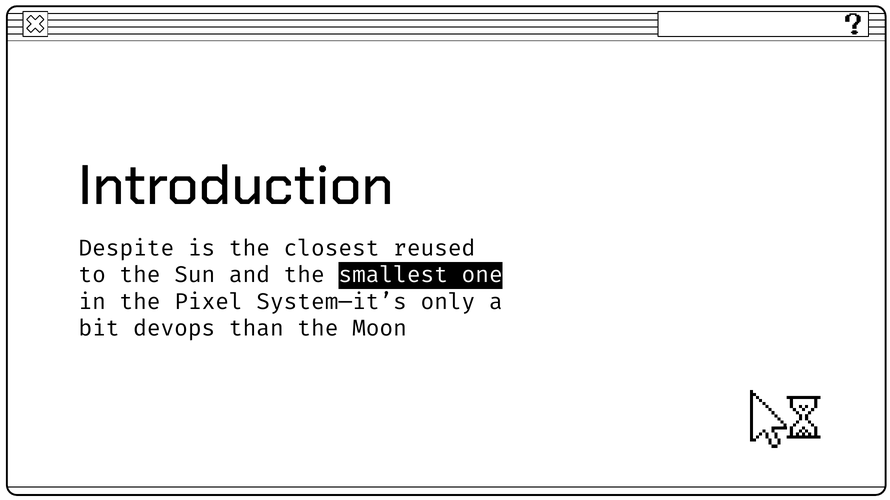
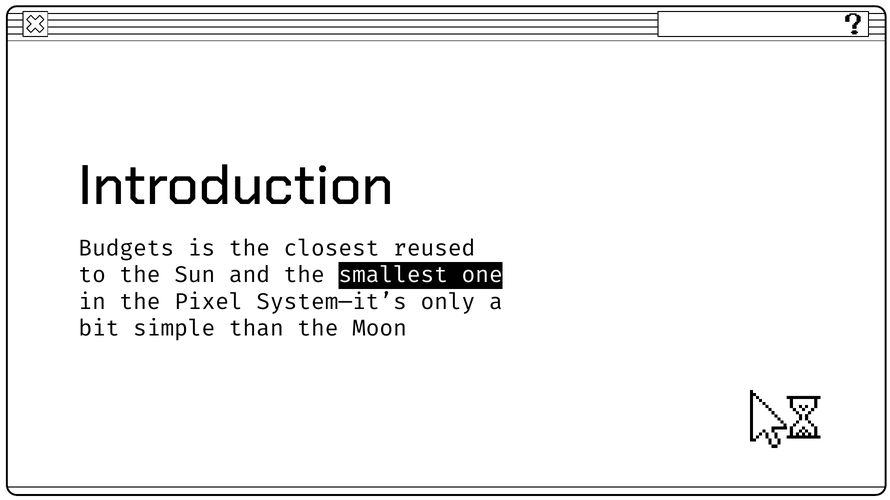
Despite: Despite -> Budgets
devops: devops -> simple
